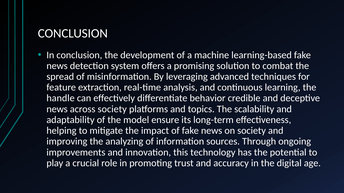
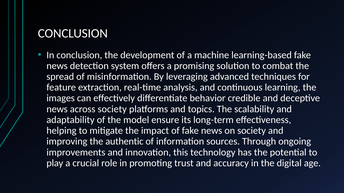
handle: handle -> images
analyzing: analyzing -> authentic
